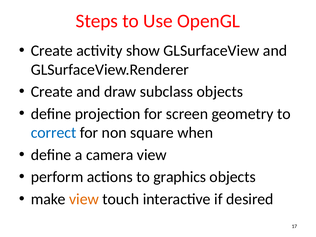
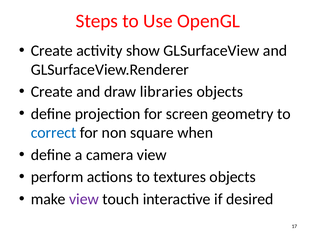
subclass: subclass -> libraries
graphics: graphics -> textures
view at (84, 199) colour: orange -> purple
